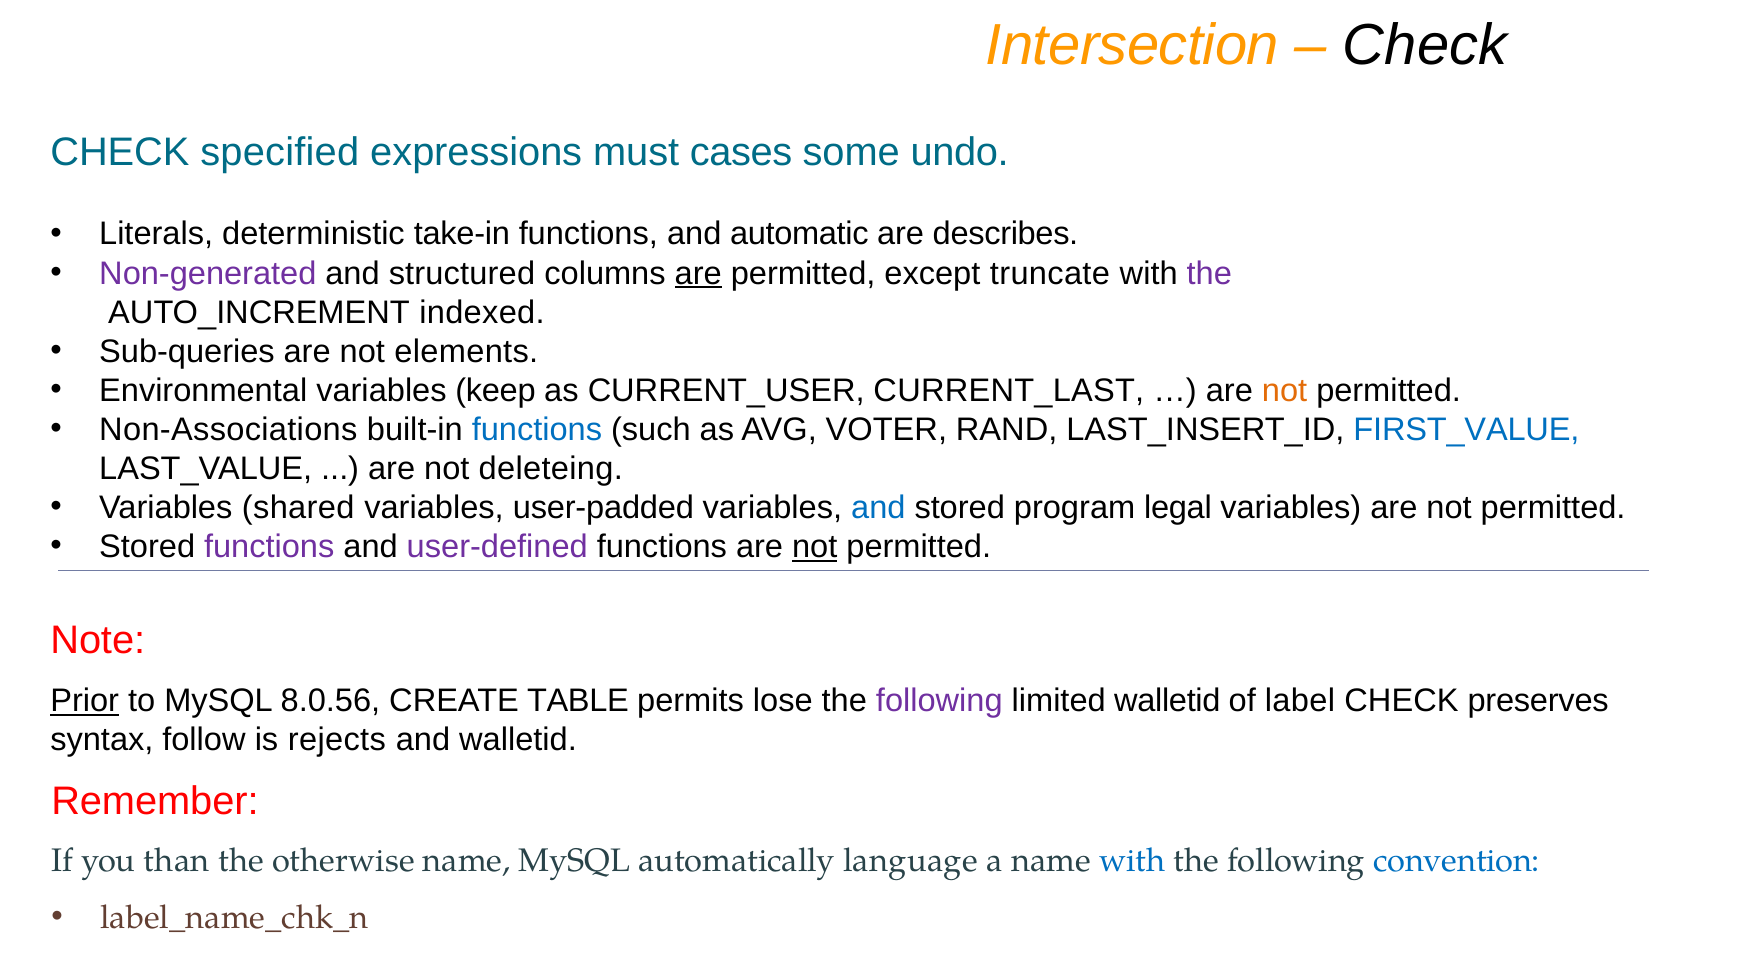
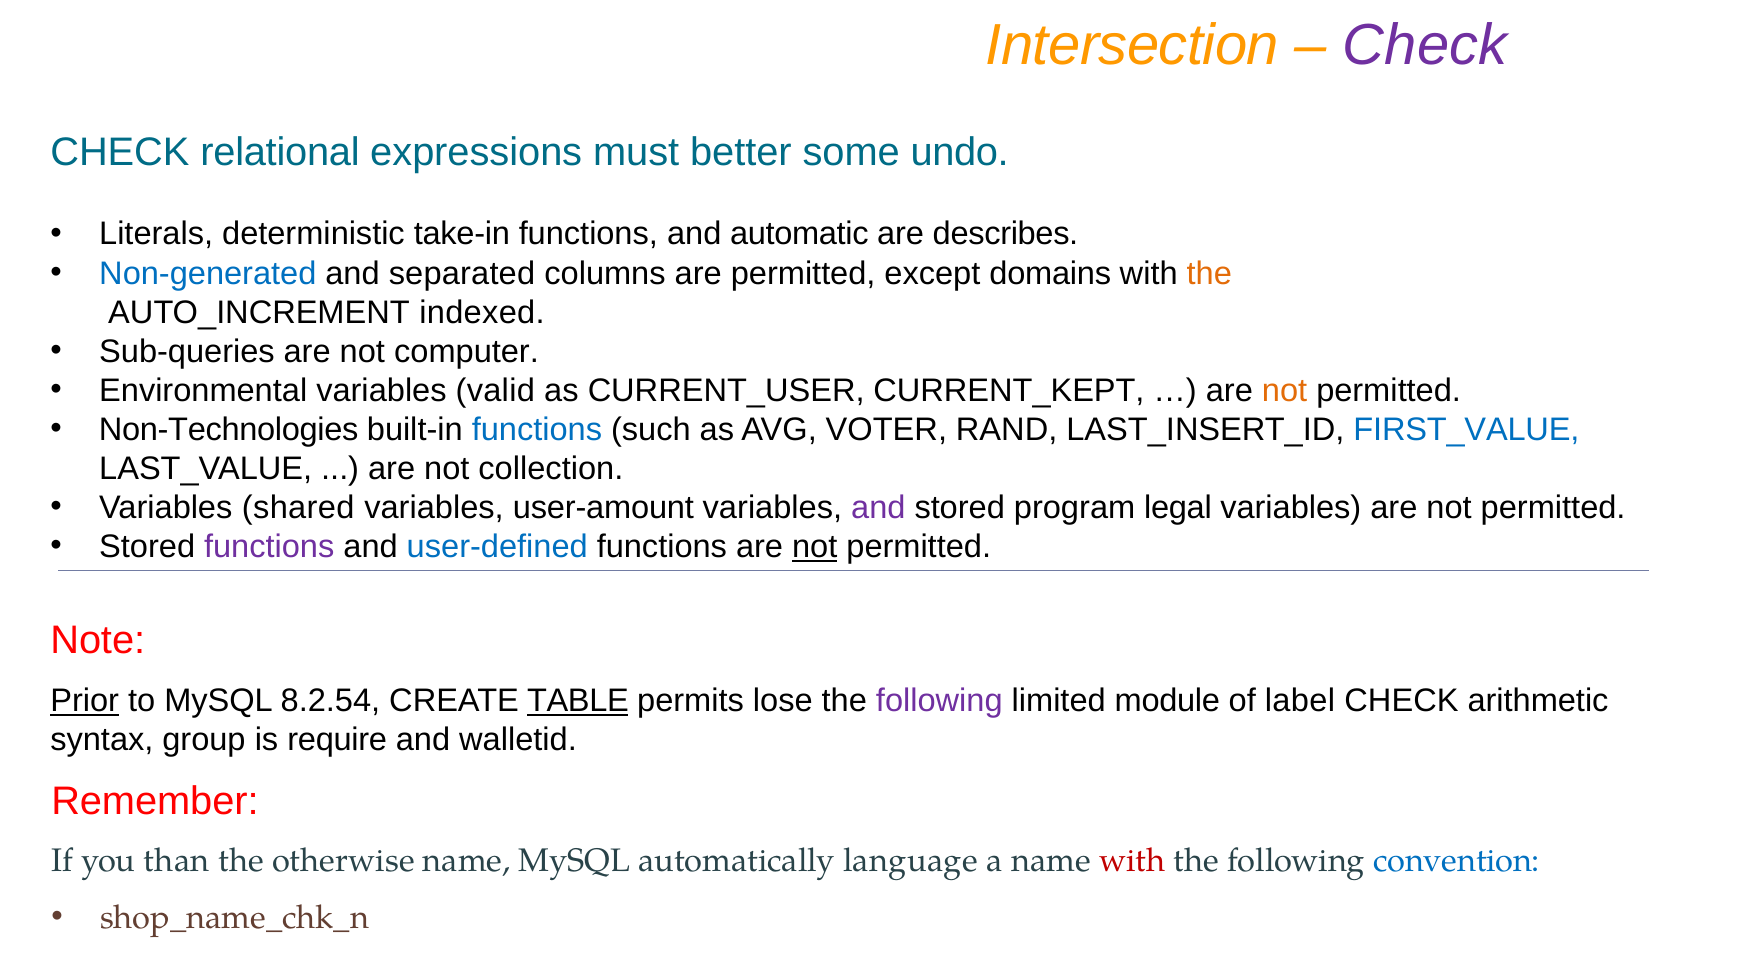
Check at (1425, 45) colour: black -> purple
specified: specified -> relational
cases: cases -> better
Non-generated colour: purple -> blue
structured: structured -> separated
are at (698, 273) underline: present -> none
truncate: truncate -> domains
the at (1209, 273) colour: purple -> orange
elements: elements -> computer
keep: keep -> valid
CURRENT_LAST: CURRENT_LAST -> CURRENT_KEPT
Non-Associations: Non-Associations -> Non-Technologies
deleteing: deleteing -> collection
user-padded: user-padded -> user-amount
and at (878, 508) colour: blue -> purple
user-defined colour: purple -> blue
8.0.56: 8.0.56 -> 8.2.54
TABLE underline: none -> present
limited walletid: walletid -> module
preserves: preserves -> arithmetic
follow: follow -> group
rejects: rejects -> require
with at (1132, 862) colour: blue -> red
label_name_chk_n: label_name_chk_n -> shop_name_chk_n
